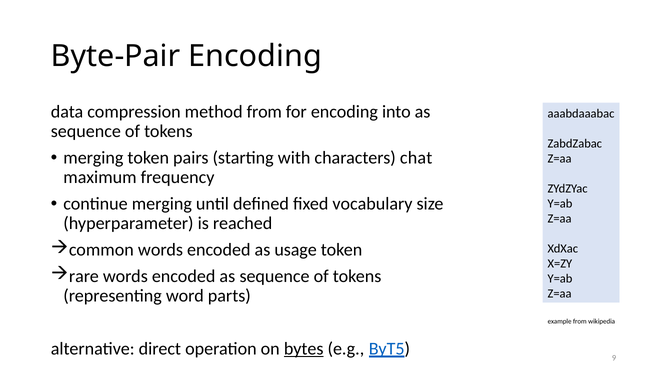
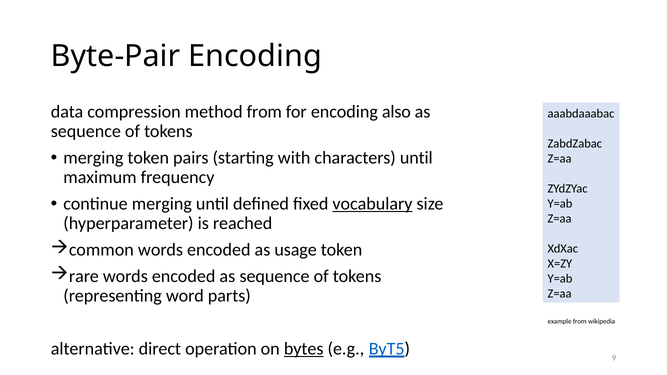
into: into -> also
characters chat: chat -> until
vocabulary underline: none -> present
